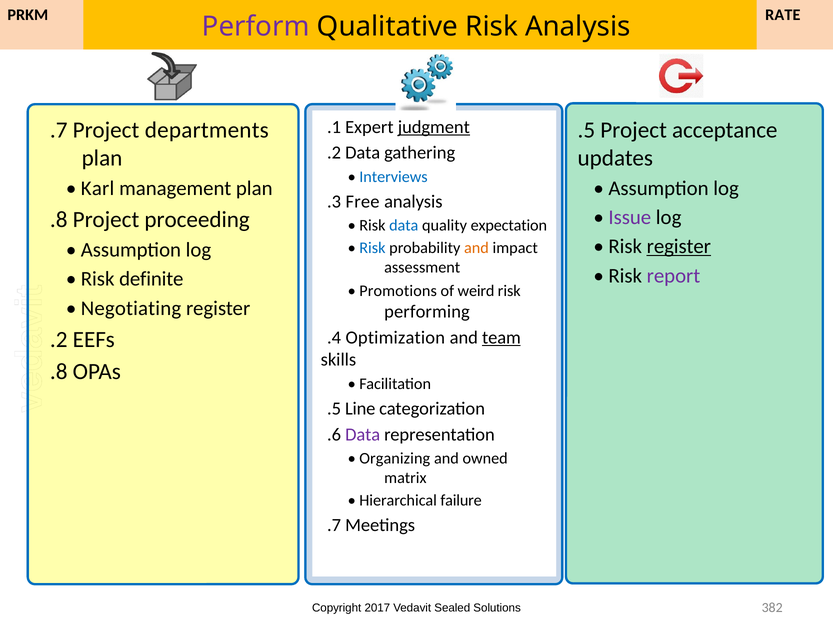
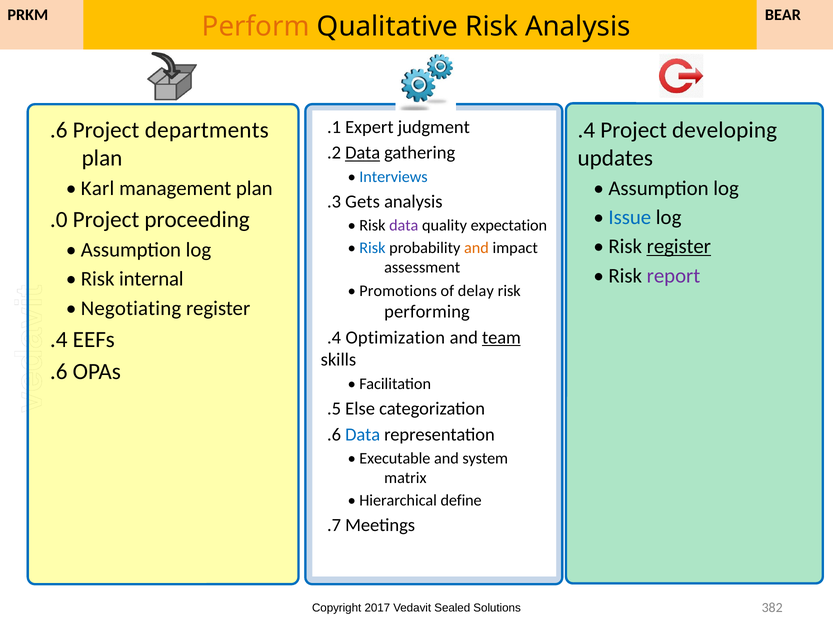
RATE: RATE -> BEAR
Perform colour: purple -> orange
judgment underline: present -> none
.7 at (59, 130): .7 -> .6
.5 at (586, 130): .5 -> .4
acceptance: acceptance -> developing
Data at (363, 153) underline: none -> present
Free: Free -> Gets
Issue colour: purple -> blue
.8 at (59, 219): .8 -> .0
data at (404, 225) colour: blue -> purple
definite: definite -> internal
weird: weird -> delay
.2 at (59, 339): .2 -> .4
.8 at (59, 372): .8 -> .6
Line: Line -> Else
Data at (363, 434) colour: purple -> blue
Organizing: Organizing -> Executable
owned: owned -> system
failure: failure -> define
